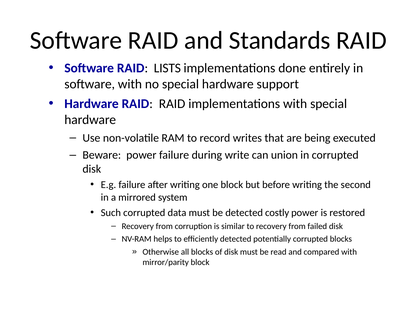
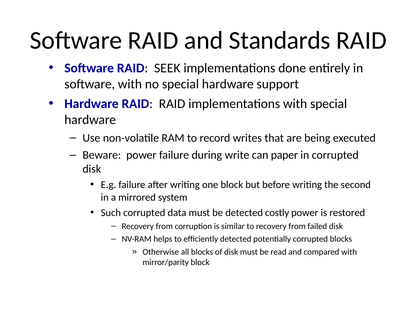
LISTS: LISTS -> SEEK
union: union -> paper
